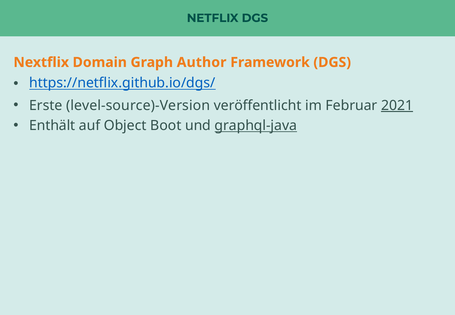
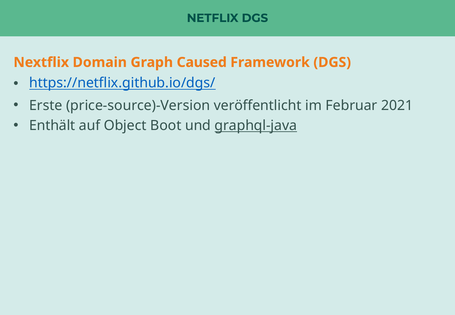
Author: Author -> Caused
level-source)-Version: level-source)-Version -> price-source)-Version
2021 underline: present -> none
